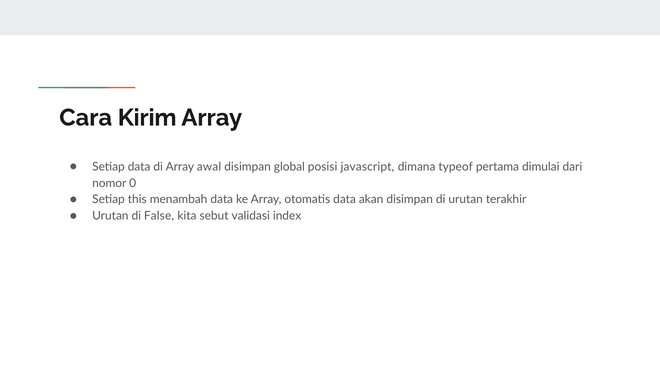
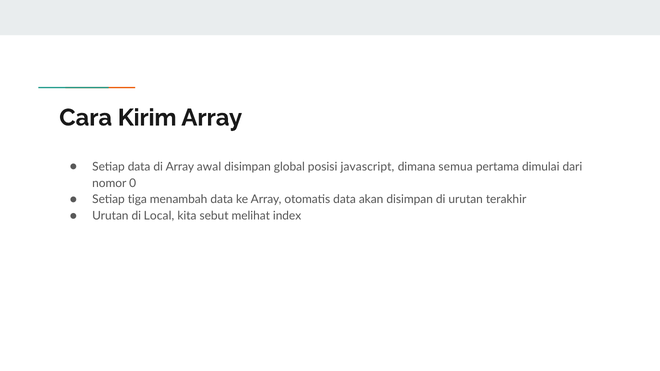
typeof: typeof -> semua
this: this -> tiga
False: False -> Local
validasi: validasi -> melihat
